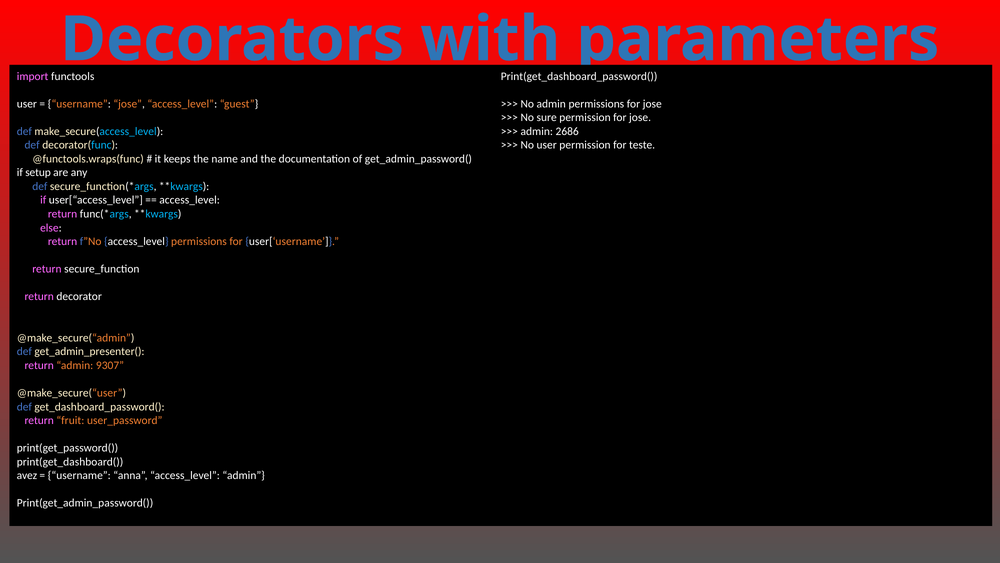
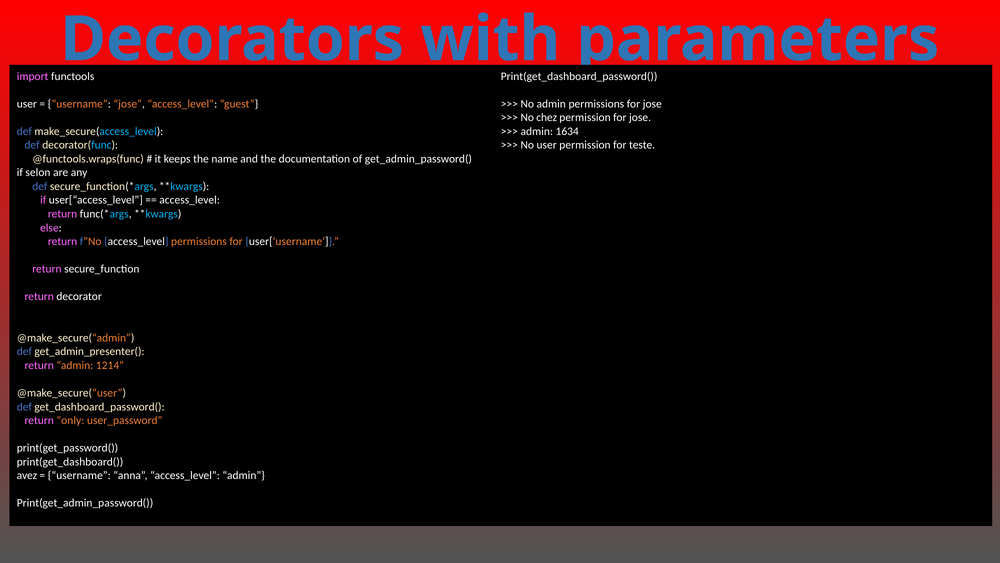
sure: sure -> chez
2686: 2686 -> 1634
setup: setup -> selon
9307: 9307 -> 1214
fruit: fruit -> only
